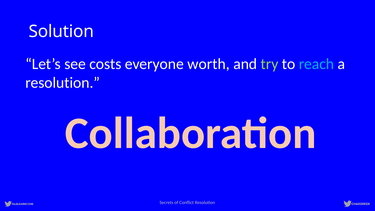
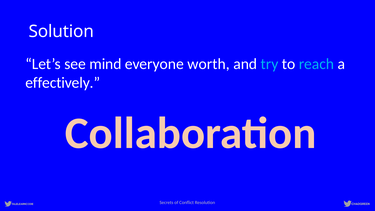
costs: costs -> mind
try colour: light green -> light blue
resolution at (63, 83): resolution -> effectively
